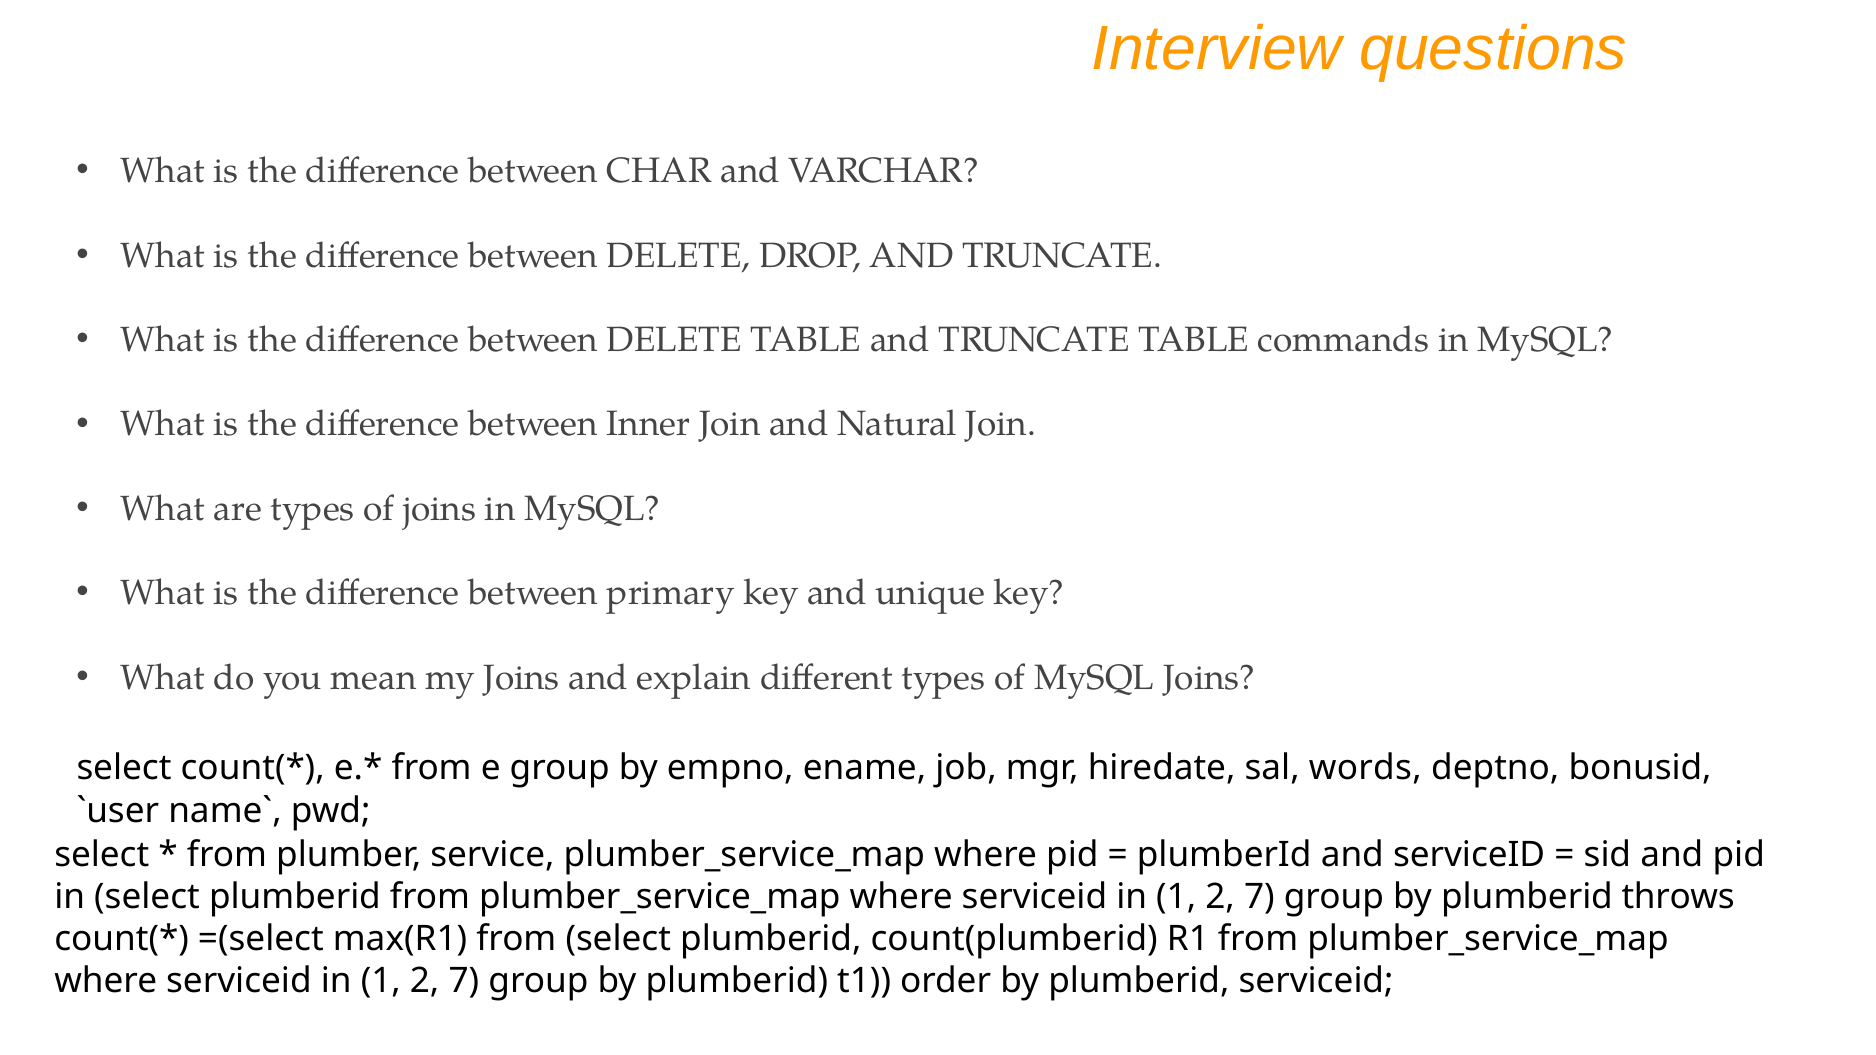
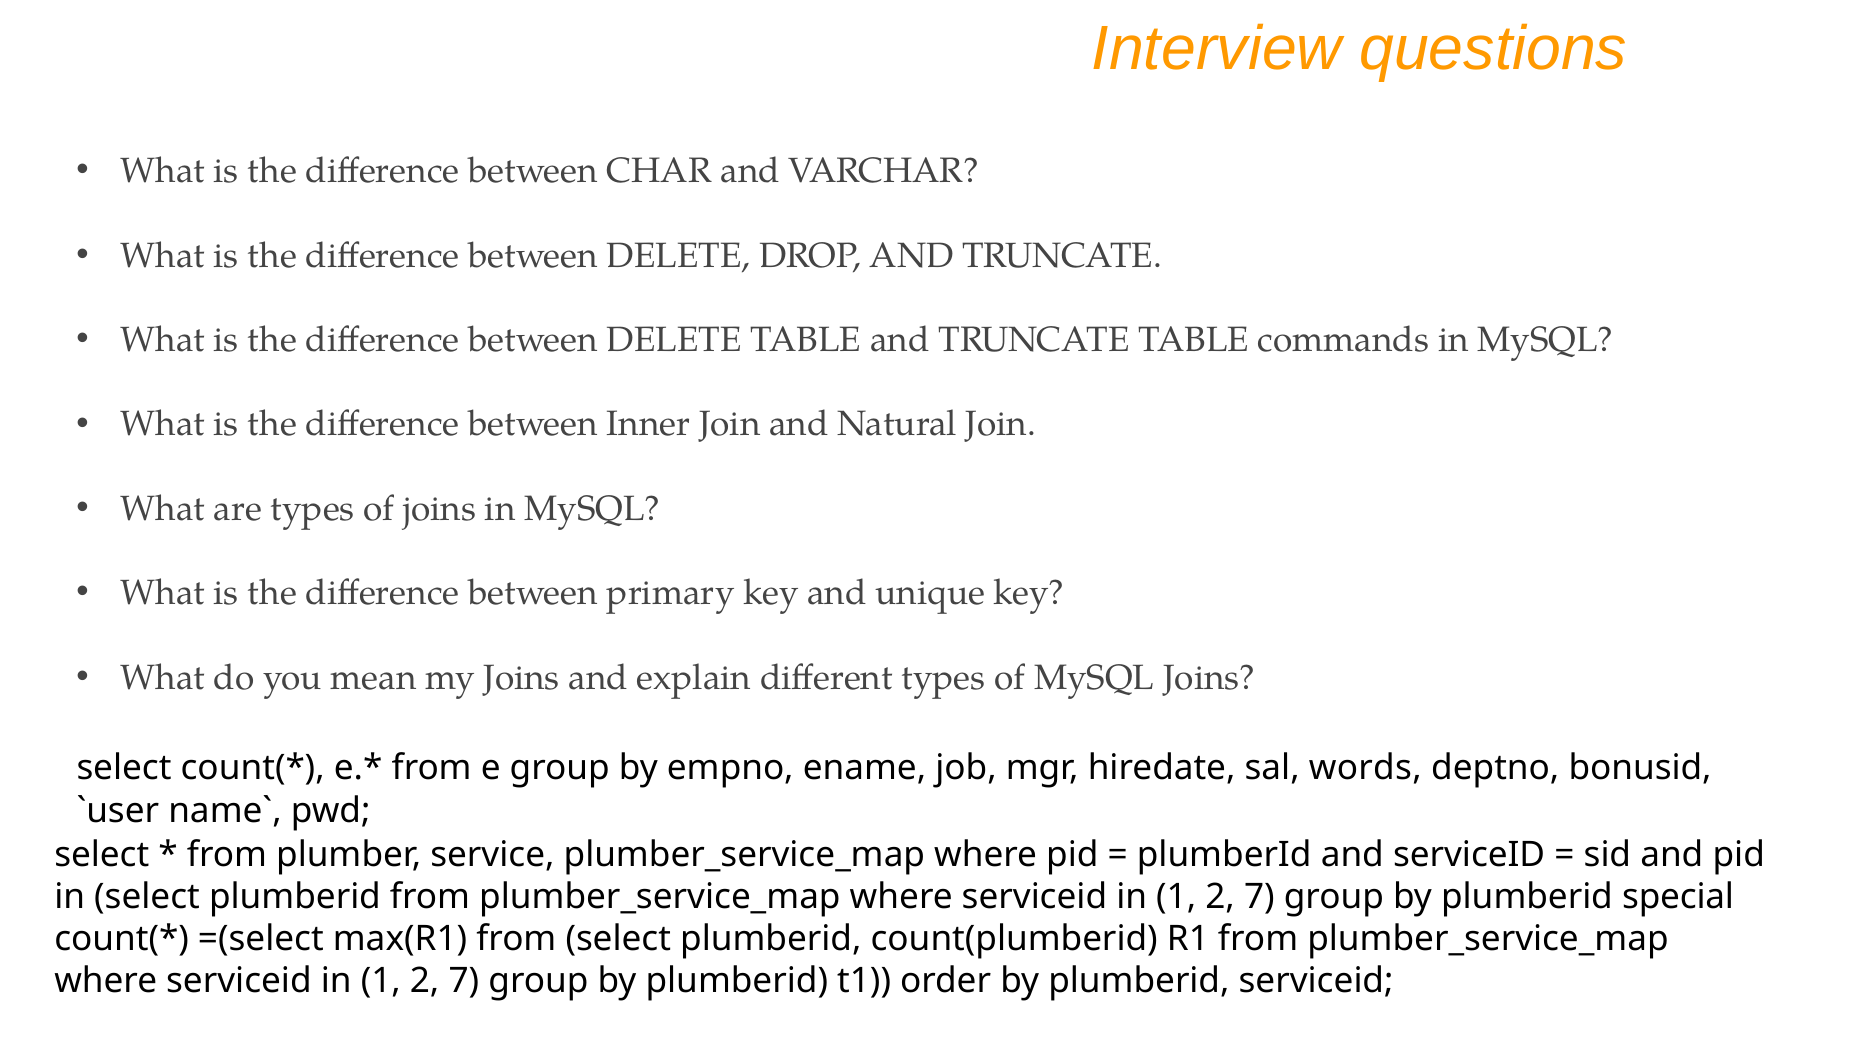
throws: throws -> special
